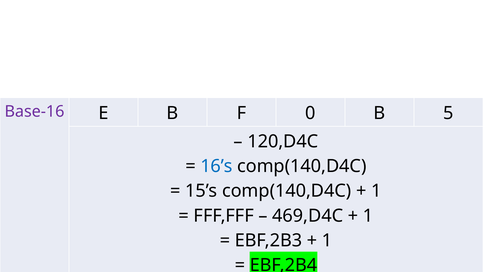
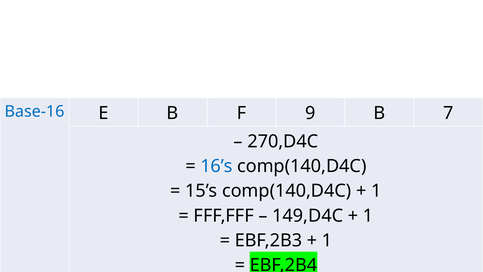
Base-16 colour: purple -> blue
0: 0 -> 9
5: 5 -> 7
120,D4C: 120,D4C -> 270,D4C
469,D4C: 469,D4C -> 149,D4C
